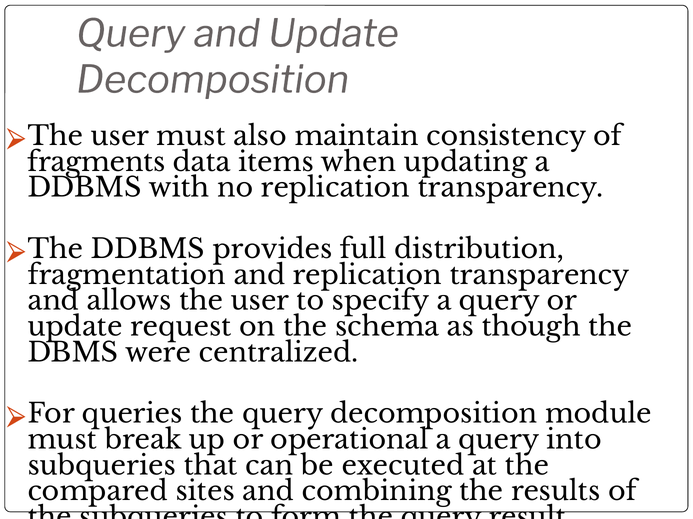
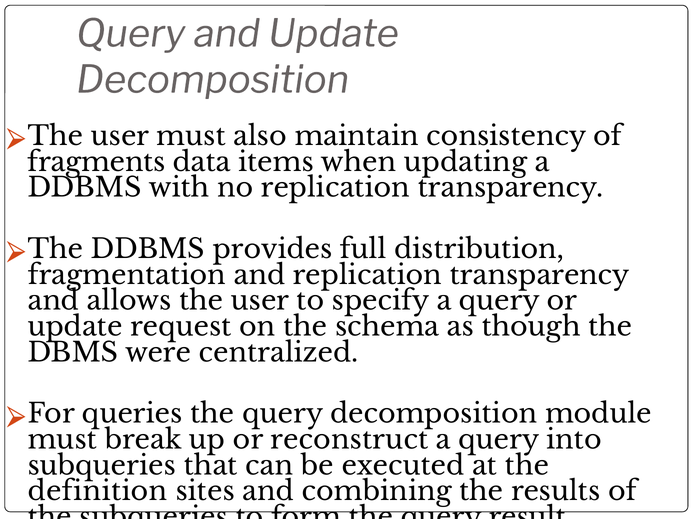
operational: operational -> reconstruct
compared: compared -> definition
